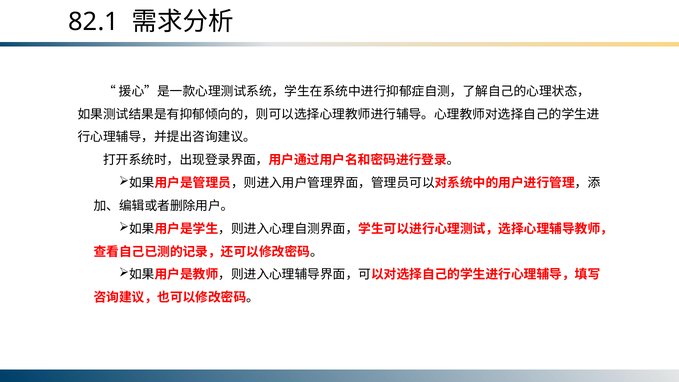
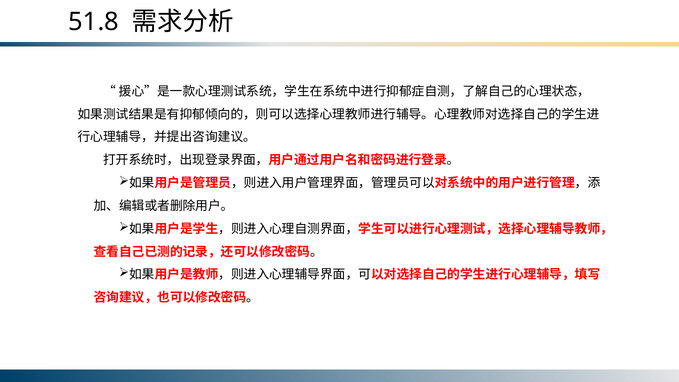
82.1: 82.1 -> 51.8
